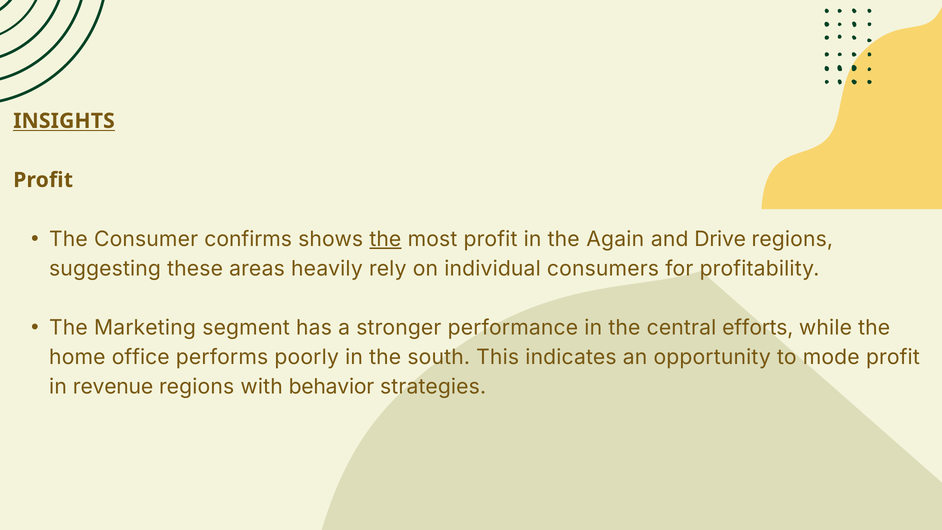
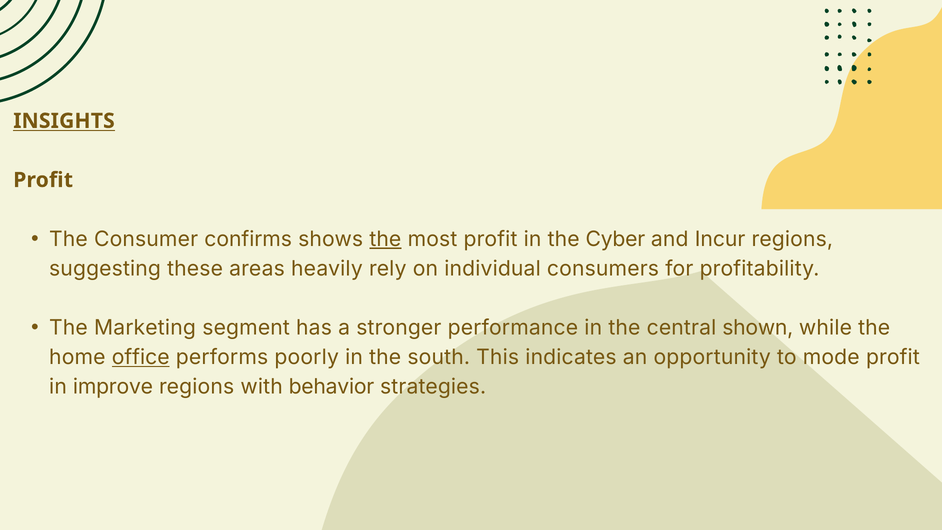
Again: Again -> Cyber
Drive: Drive -> Incur
efforts: efforts -> shown
office underline: none -> present
revenue: revenue -> improve
